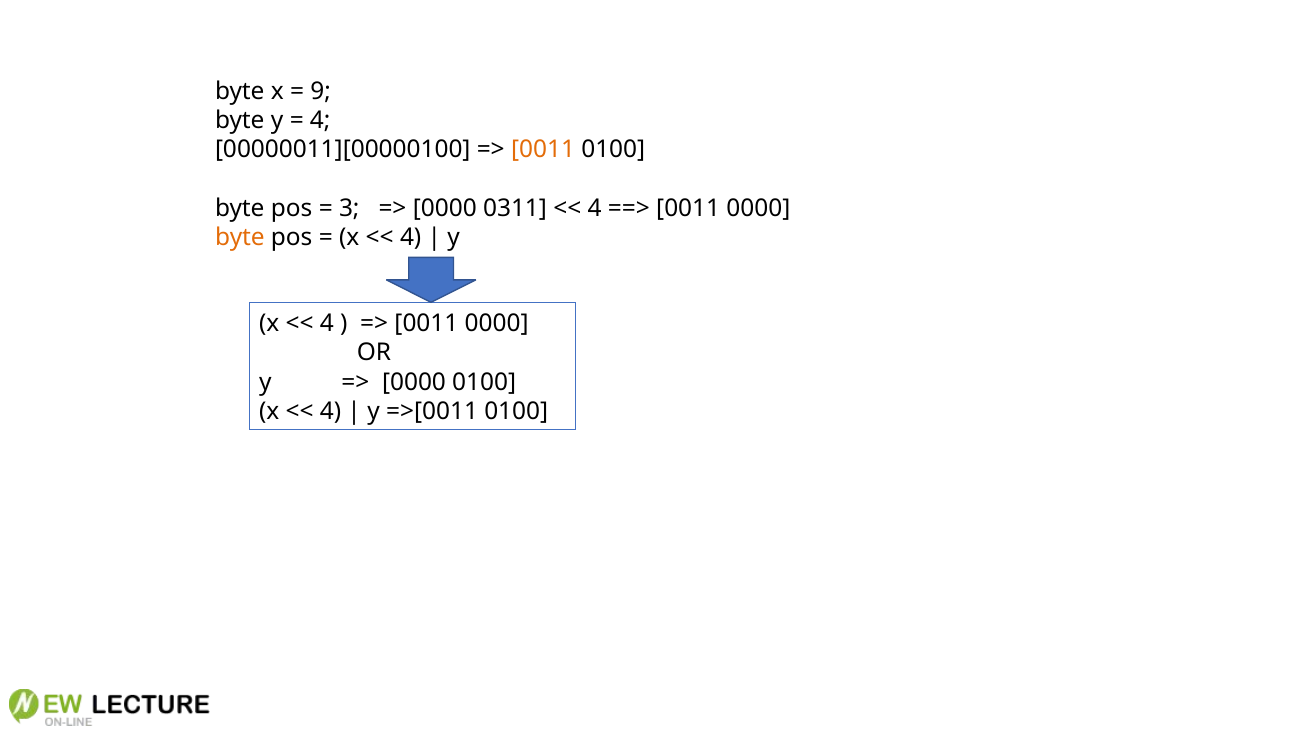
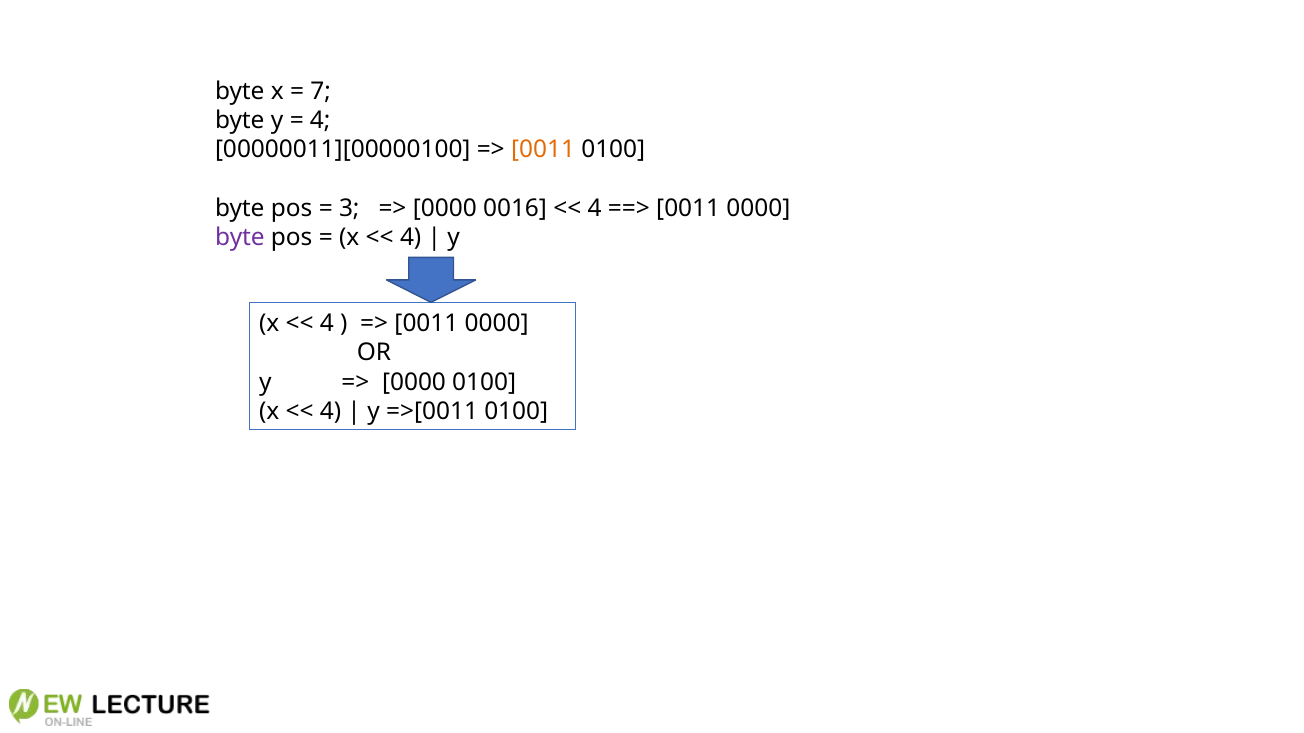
9: 9 -> 7
0311: 0311 -> 0016
byte at (240, 238) colour: orange -> purple
